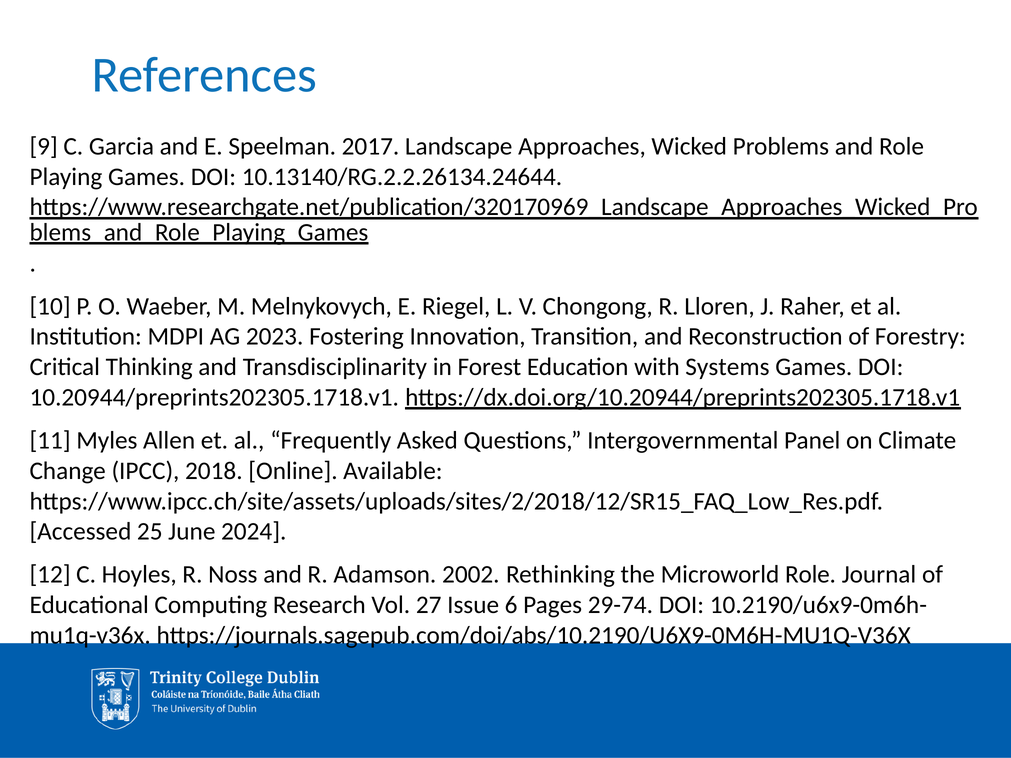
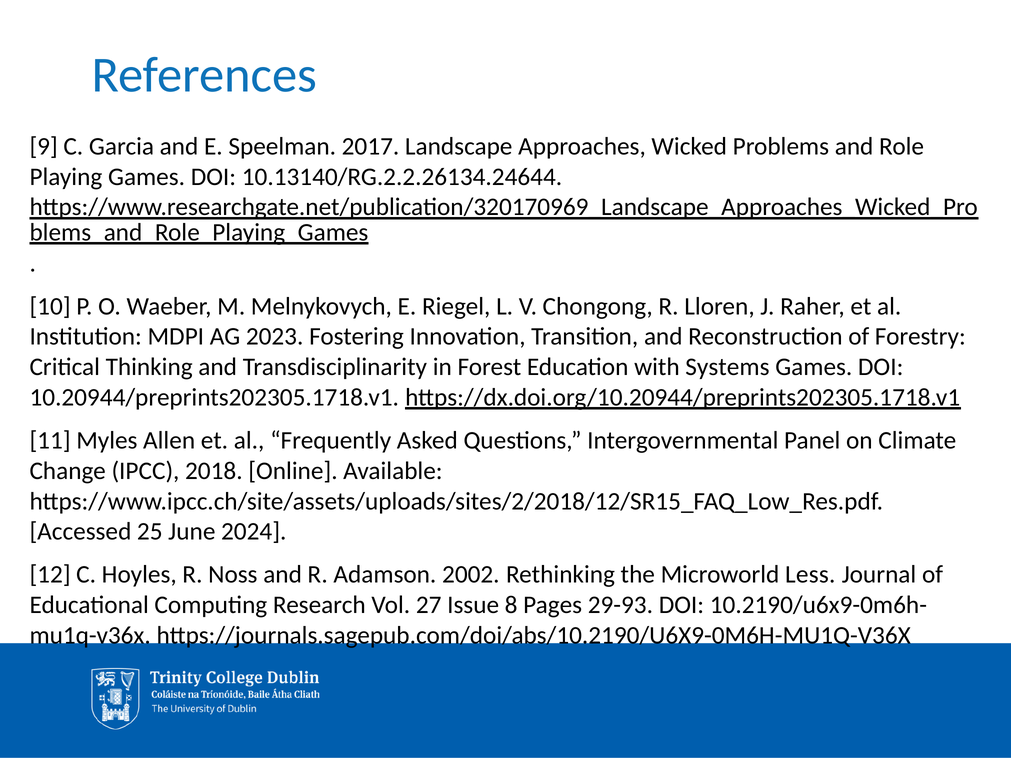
Microworld Role: Role -> Less
6: 6 -> 8
29-74: 29-74 -> 29-93
